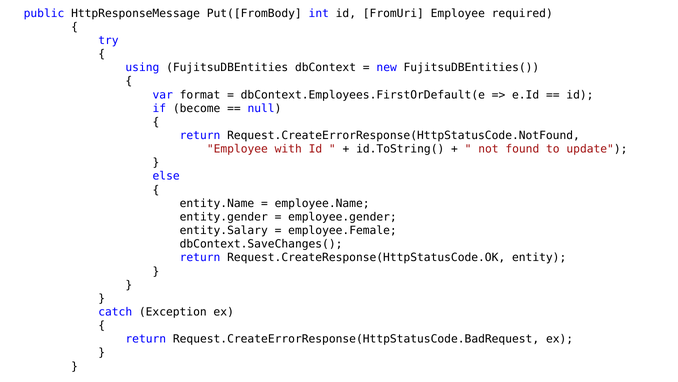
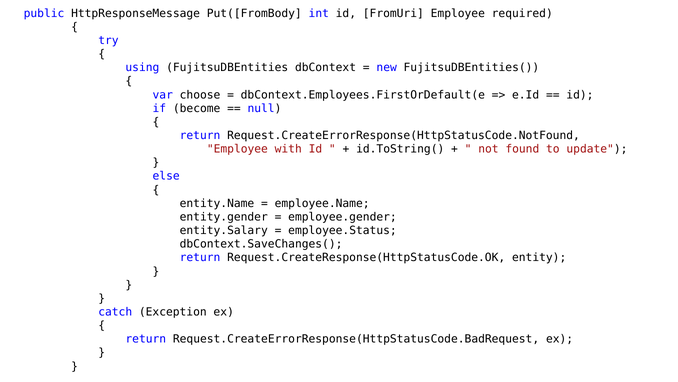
format: format -> choose
employee.Female: employee.Female -> employee.Status
